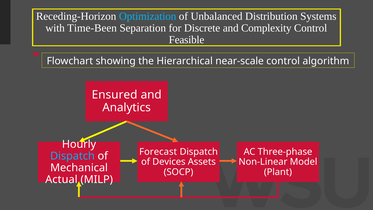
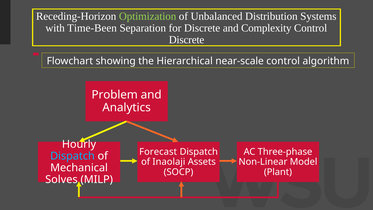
Optimization colour: light blue -> light green
Feasible at (187, 40): Feasible -> Discrete
Ensured: Ensured -> Problem
Devices: Devices -> Inaolaji
Actual: Actual -> Solves
